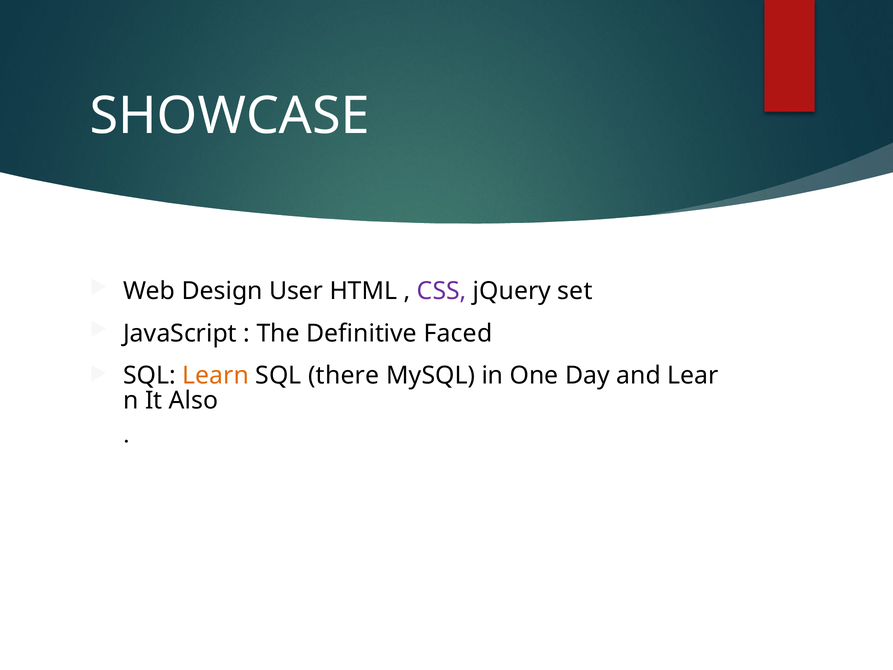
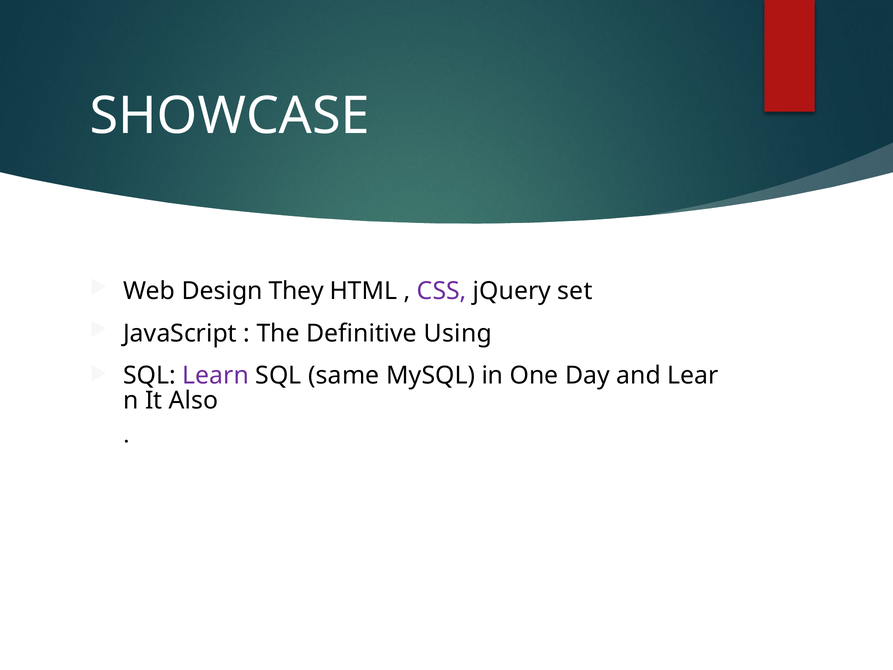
User: User -> They
Faced: Faced -> Using
Learn colour: orange -> purple
there: there -> same
